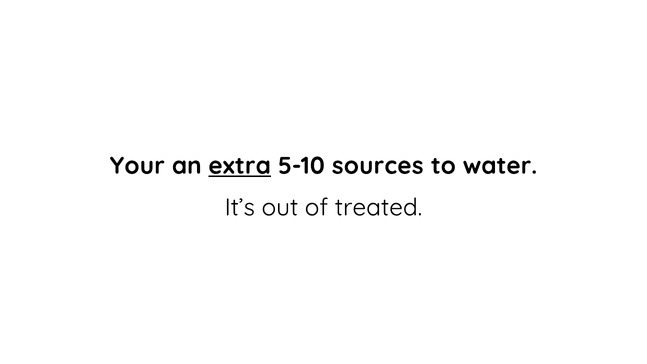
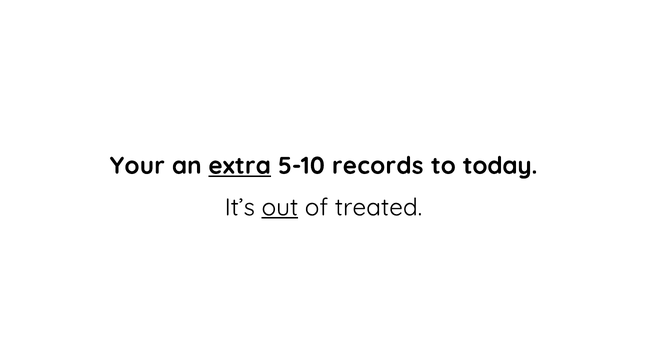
sources: sources -> records
water: water -> today
out underline: none -> present
